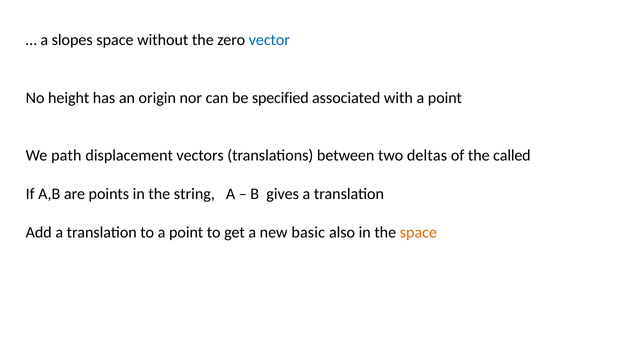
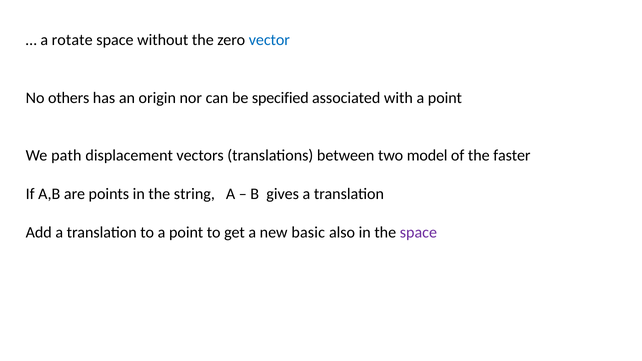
slopes: slopes -> rotate
height: height -> others
deltas: deltas -> model
called: called -> faster
space at (418, 233) colour: orange -> purple
